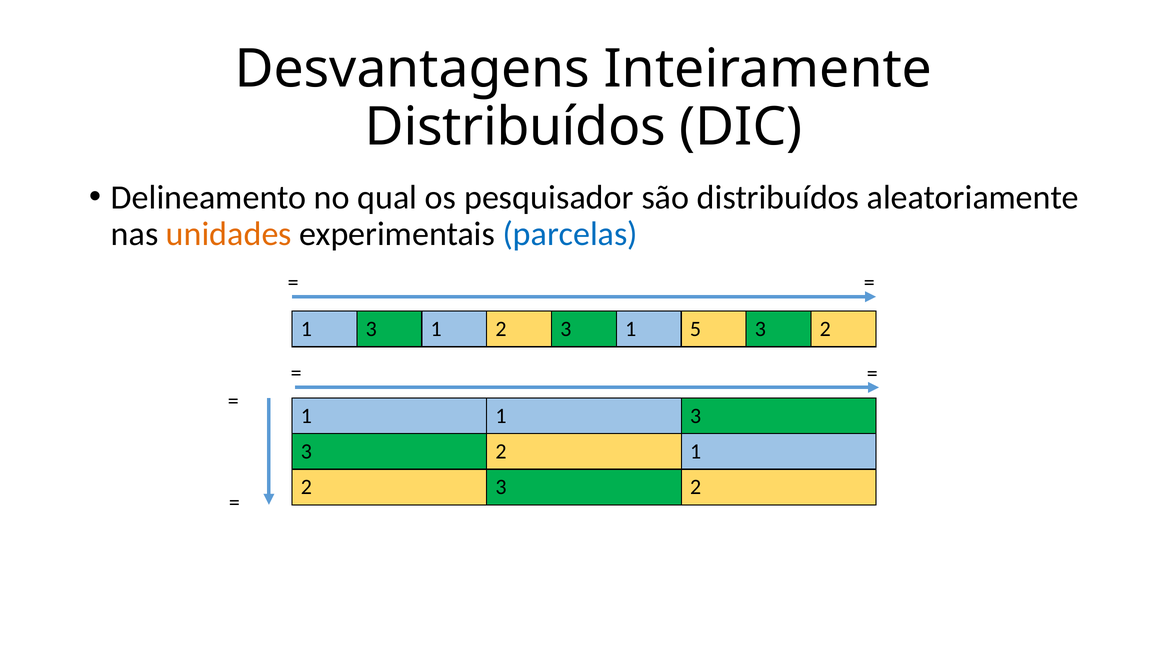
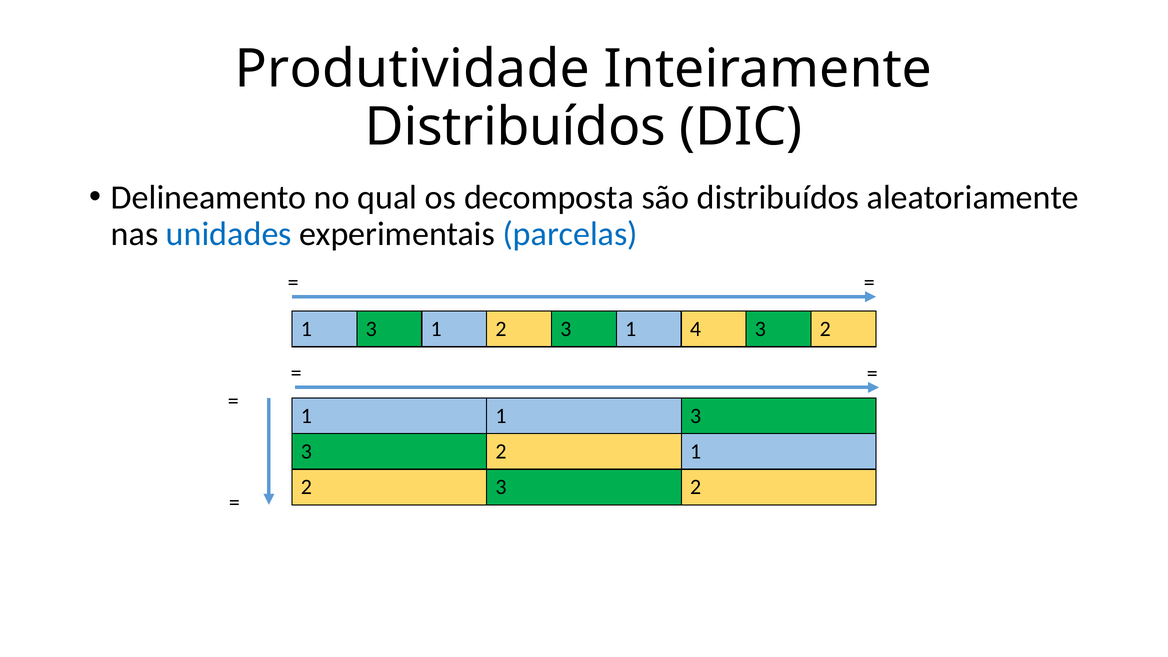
Desvantagens: Desvantagens -> Produtividade
pesquisador: pesquisador -> decomposta
unidades colour: orange -> blue
5: 5 -> 4
